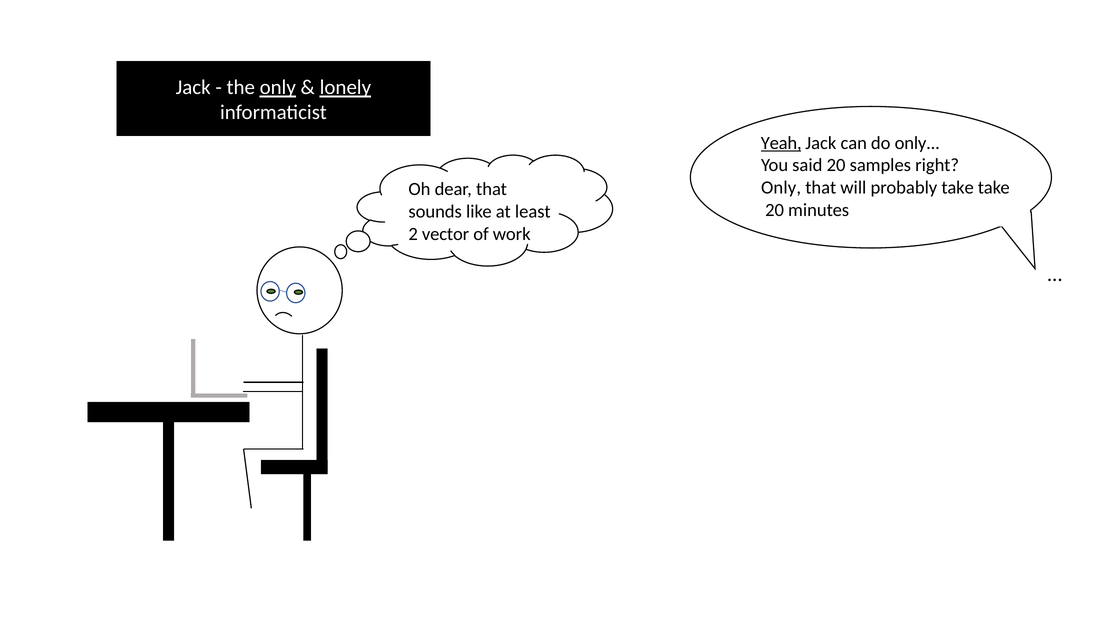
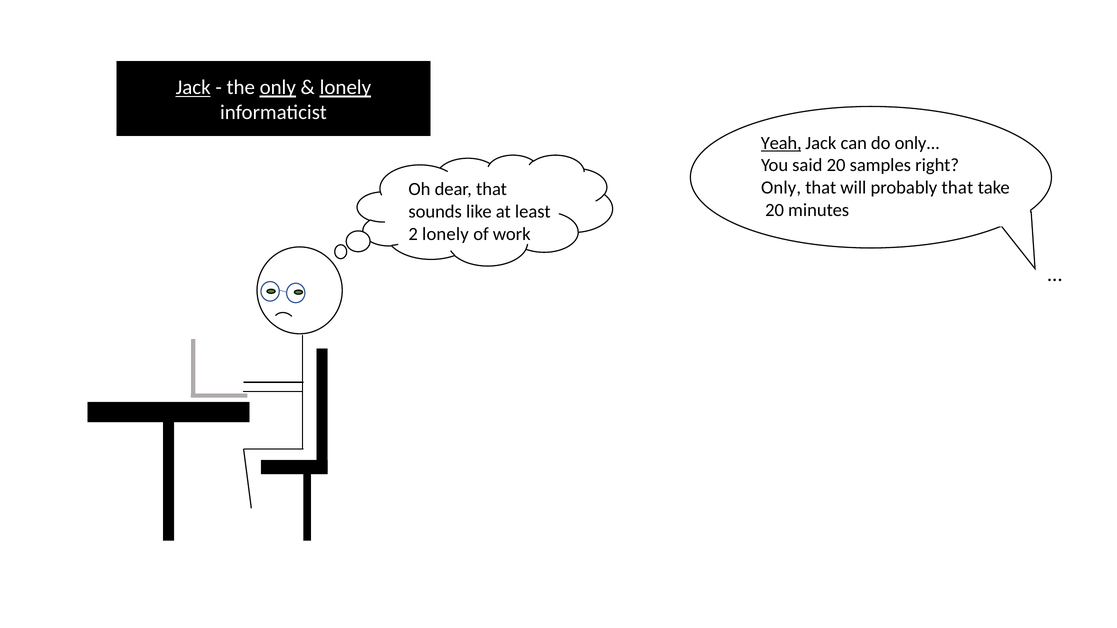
Jack at (193, 87) underline: none -> present
probably take: take -> that
2 vector: vector -> lonely
